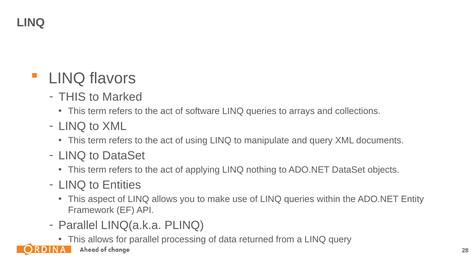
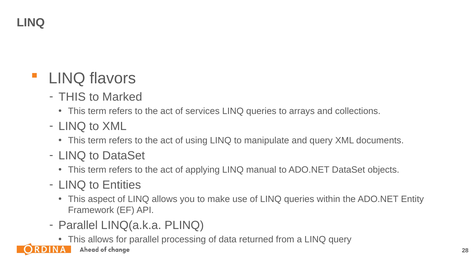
software: software -> services
nothing: nothing -> manual
